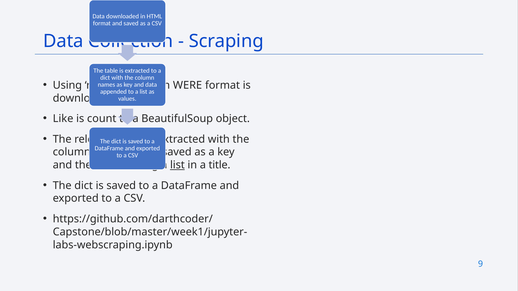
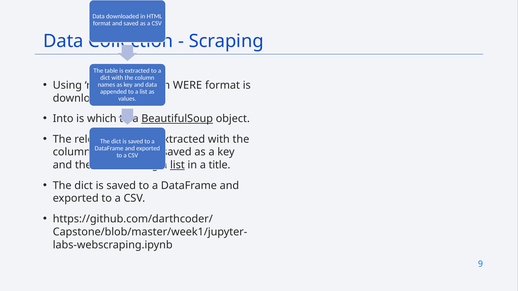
Like: Like -> Into
count: count -> which
BeautifulSoup underline: none -> present
